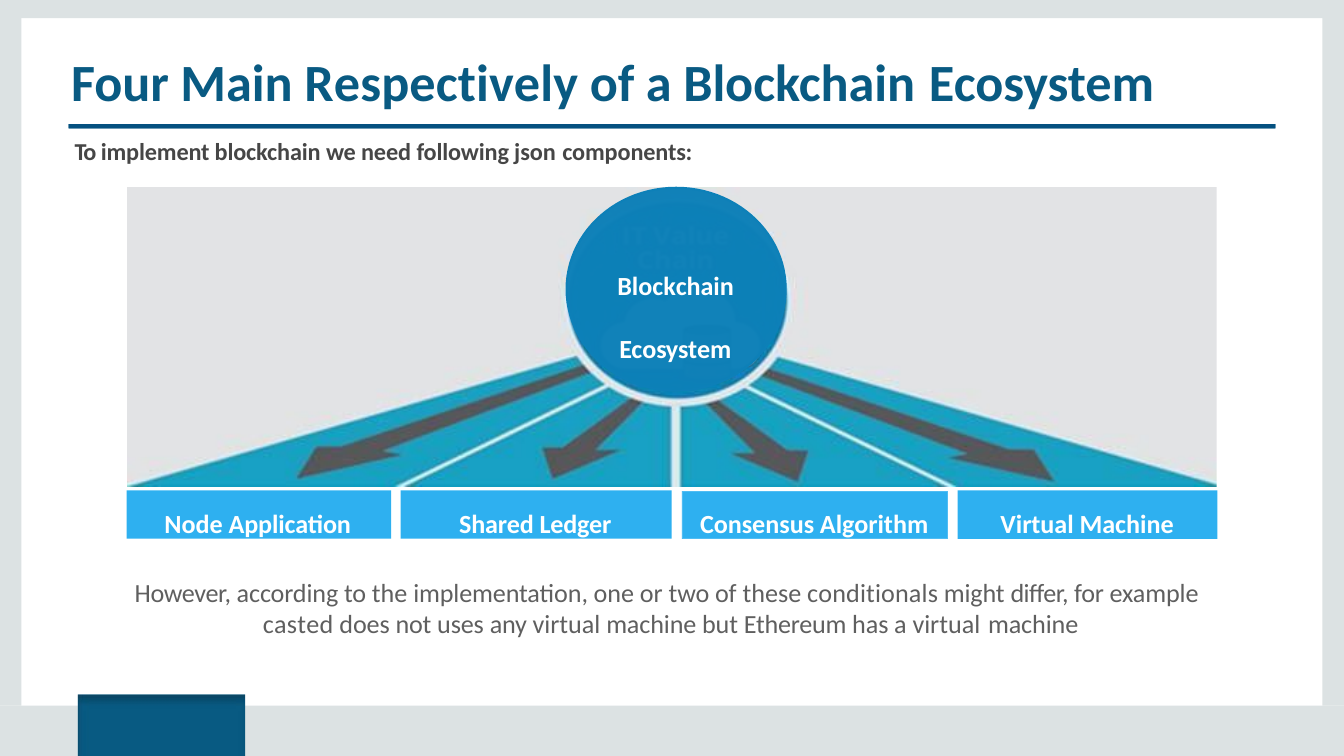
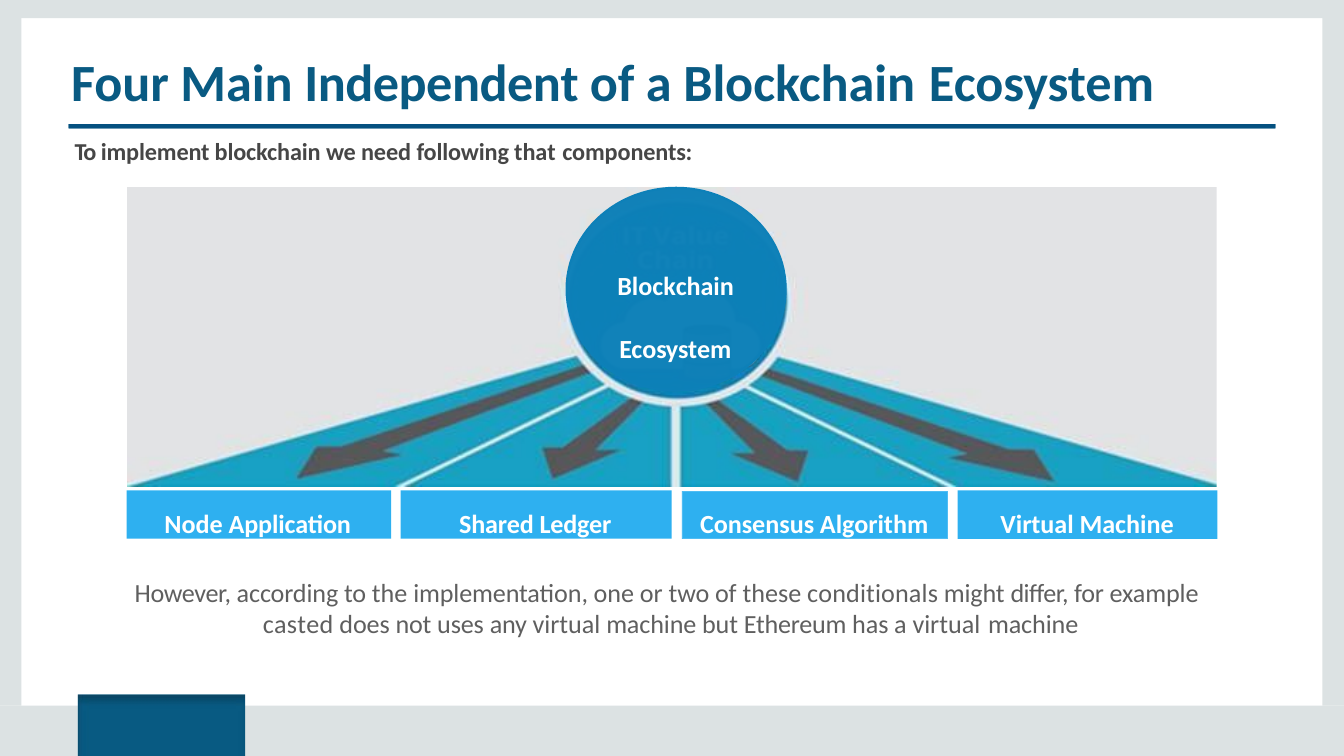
Respectively: Respectively -> Independent
json: json -> that
